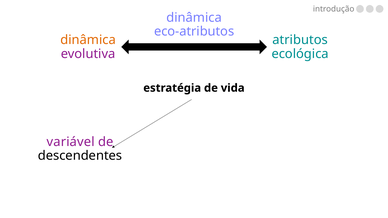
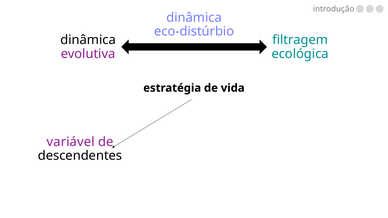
eco-atributos: eco-atributos -> eco-distúrbio
dinâmica at (88, 40) colour: orange -> black
atributos: atributos -> filtragem
